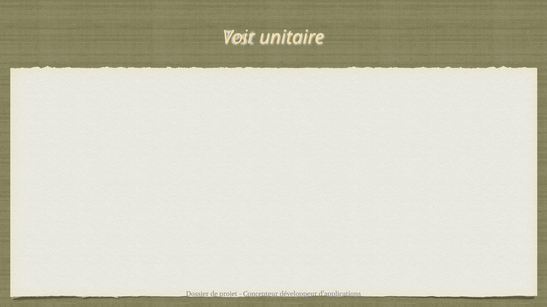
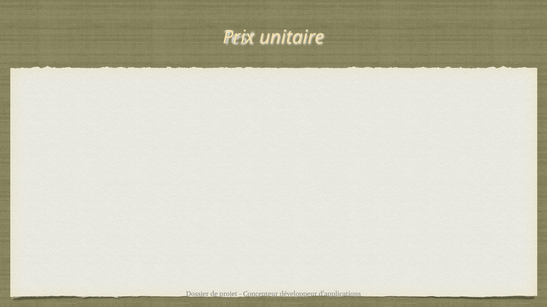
Voir: Voir -> Prix
